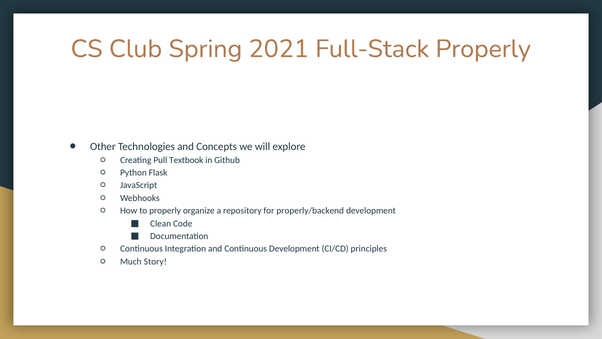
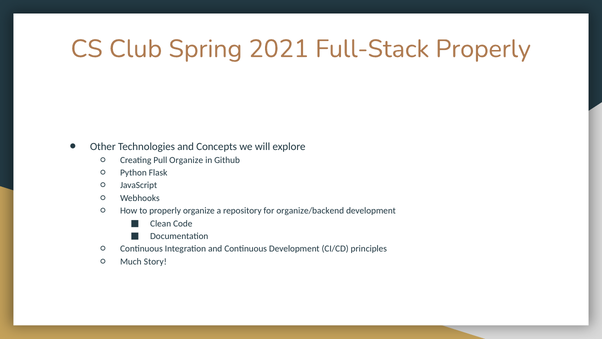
Pull Textbook: Textbook -> Organize
properly/backend: properly/backend -> organize/backend
